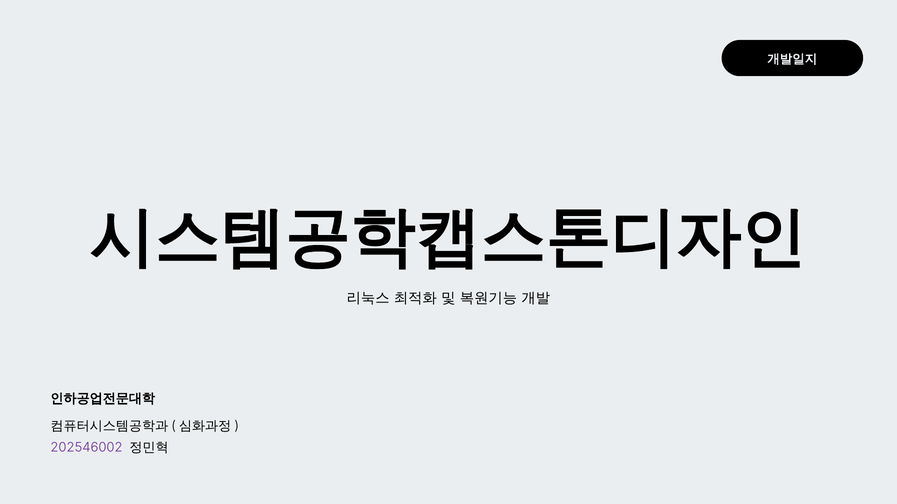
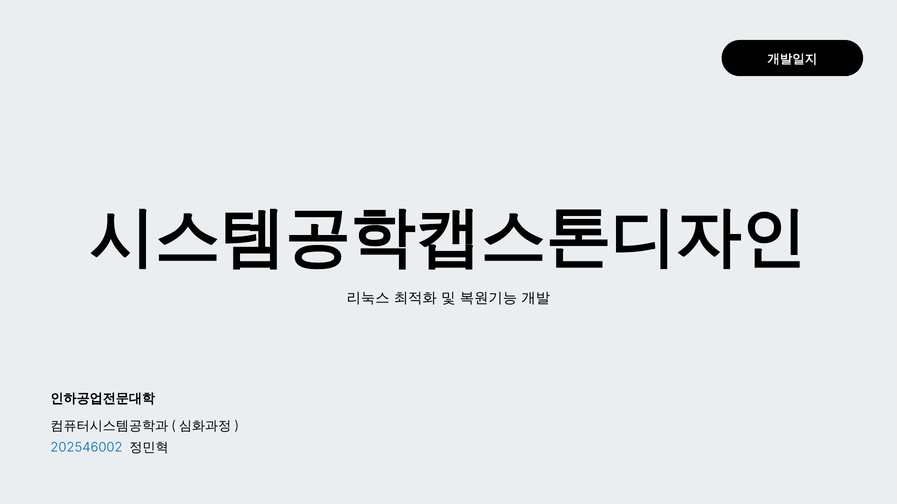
202546002 colour: purple -> blue
